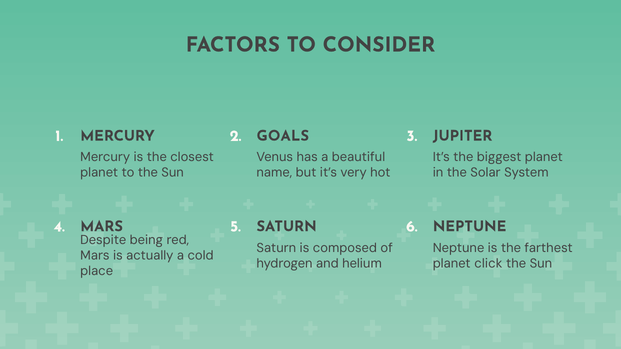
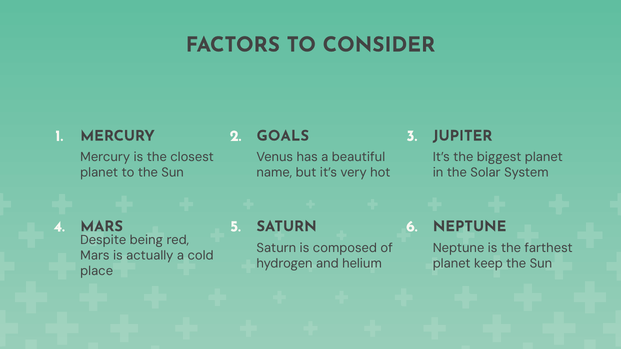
click: click -> keep
